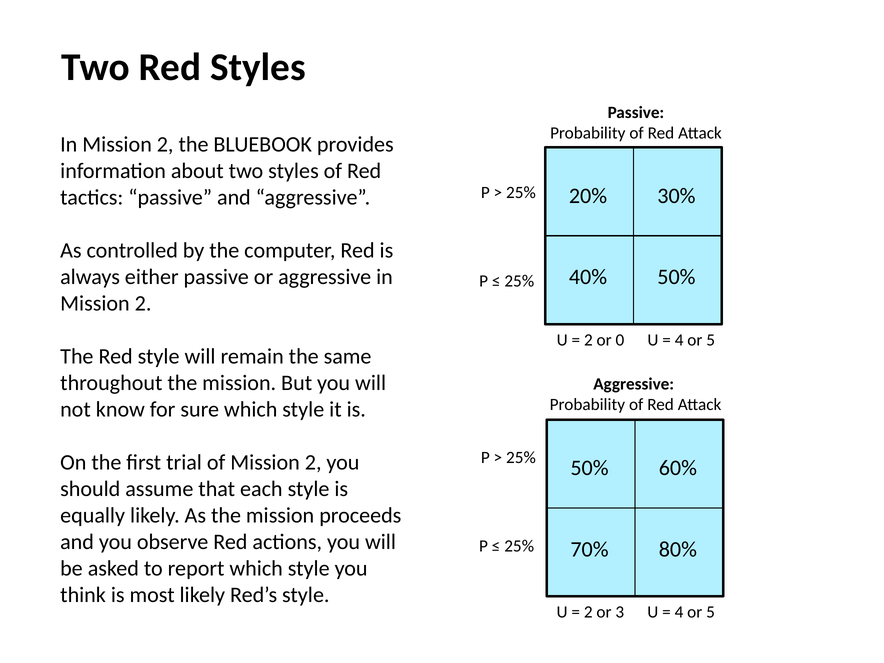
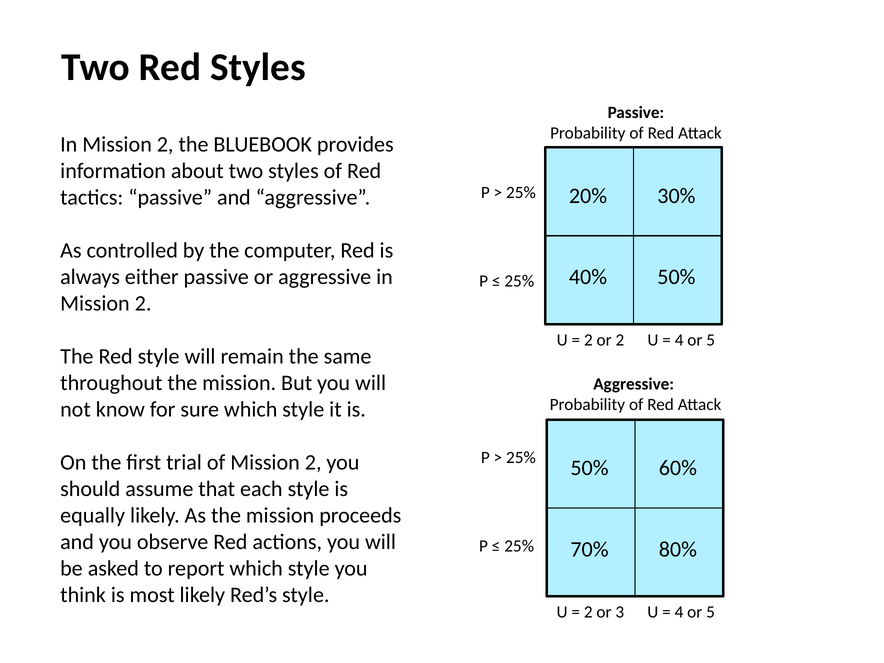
or 0: 0 -> 2
